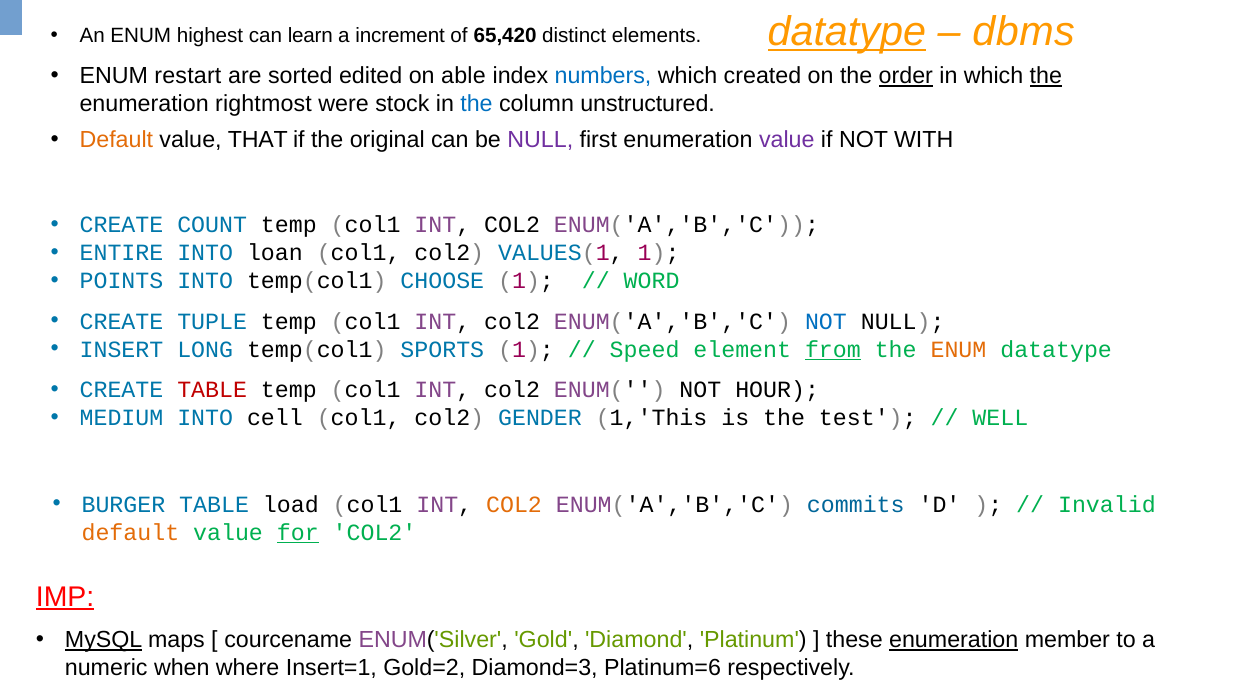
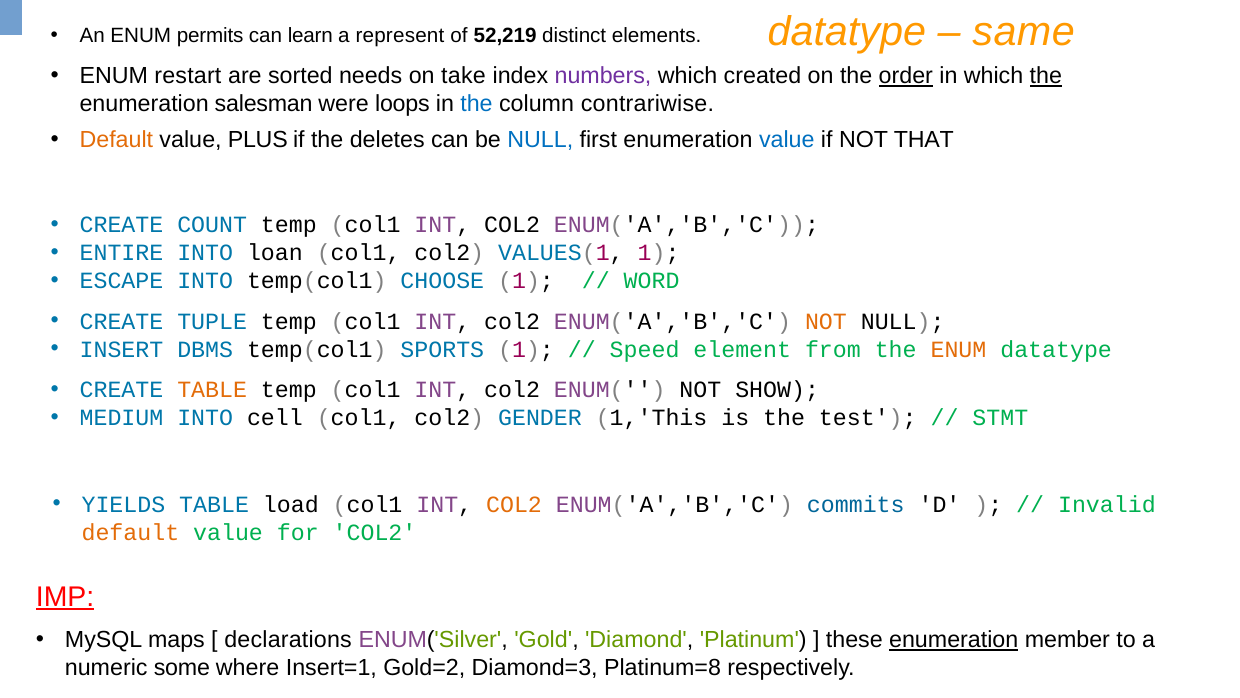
datatype at (847, 32) underline: present -> none
dbms: dbms -> same
highest: highest -> permits
increment: increment -> represent
65,420: 65,420 -> 52,219
edited: edited -> needs
able: able -> take
numbers colour: blue -> purple
rightmost: rightmost -> salesman
stock: stock -> loops
unstructured: unstructured -> contrariwise
THAT: THAT -> PLUS
original: original -> deletes
NULL at (540, 139) colour: purple -> blue
value at (787, 139) colour: purple -> blue
WITH: WITH -> THAT
POINTS: POINTS -> ESCAPE
NOT at (826, 321) colour: blue -> orange
LONG: LONG -> DBMS
from underline: present -> none
TABLE at (212, 389) colour: red -> orange
HOUR: HOUR -> SHOW
WELL: WELL -> STMT
BURGER: BURGER -> YIELDS
for underline: present -> none
MySQL underline: present -> none
courcename: courcename -> declarations
when: when -> some
Platinum=6: Platinum=6 -> Platinum=8
